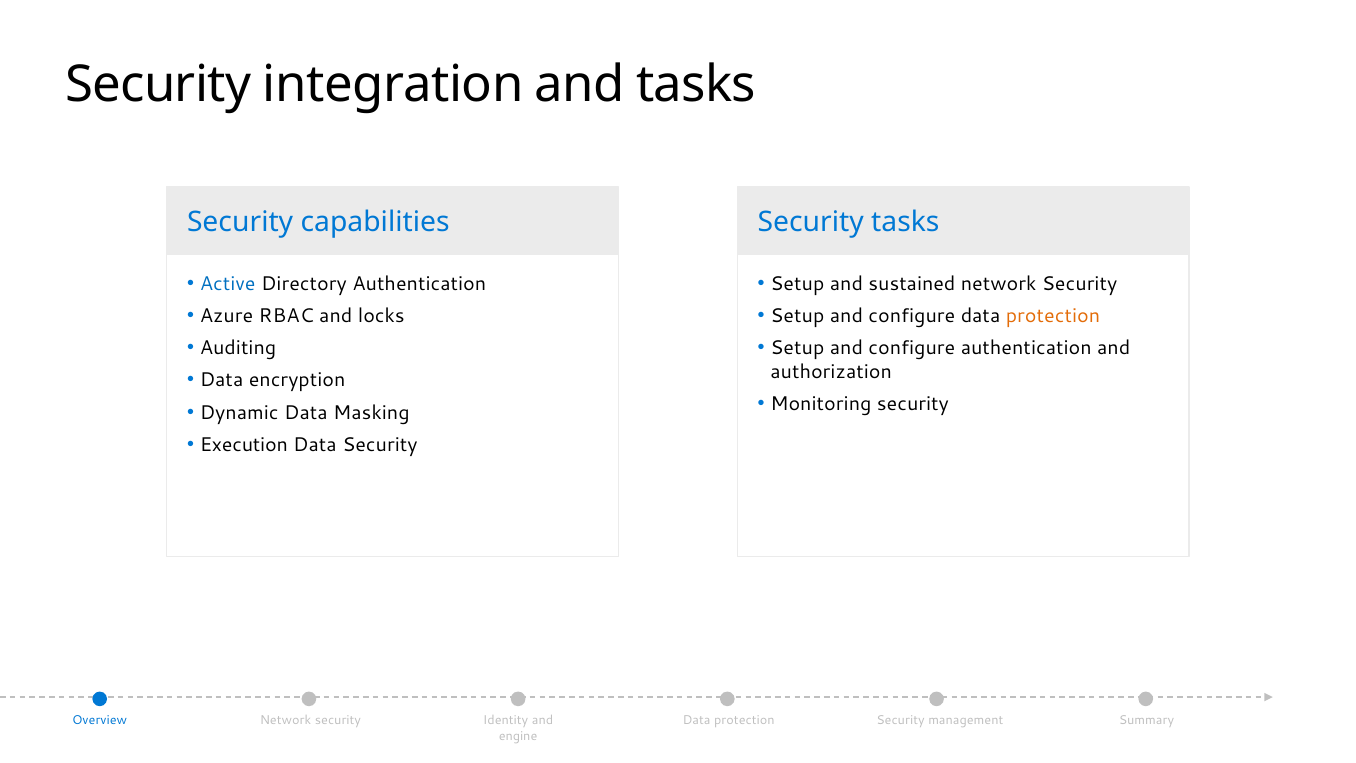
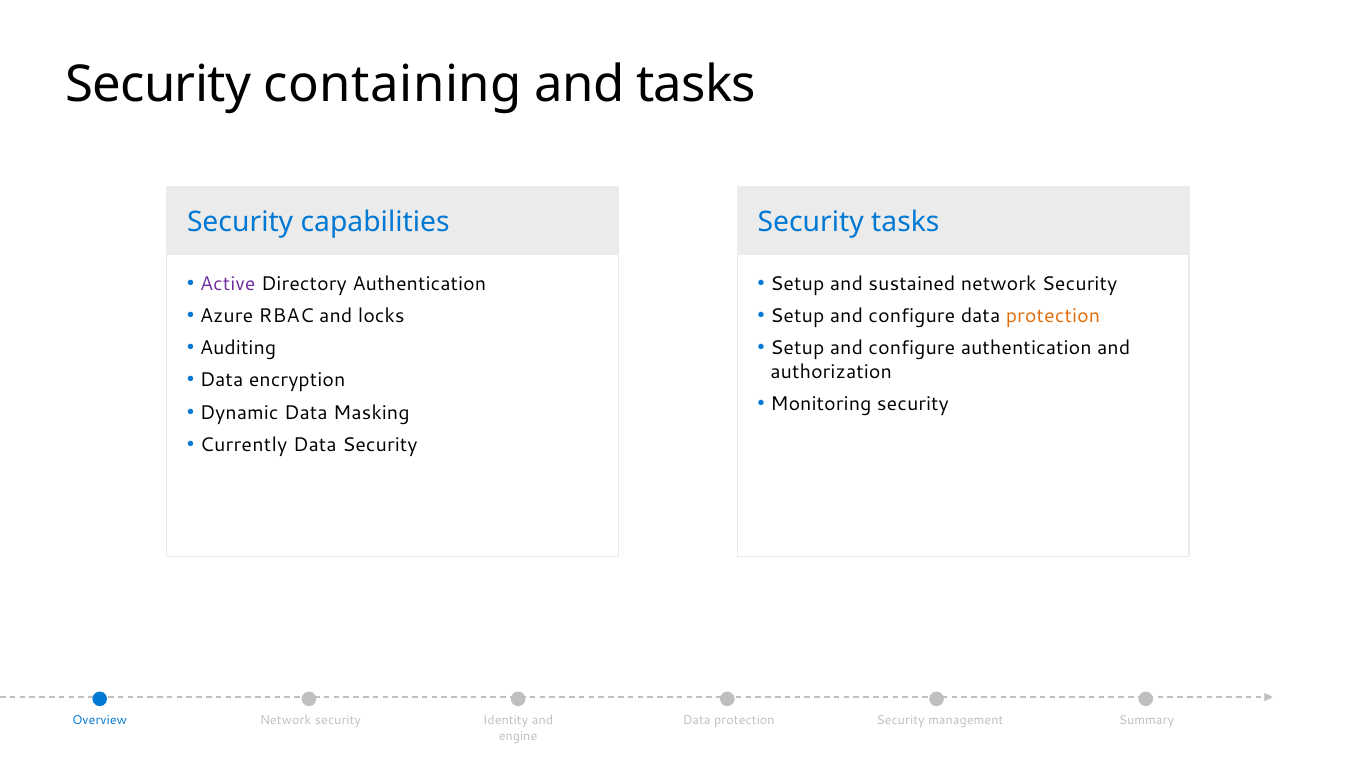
integration: integration -> containing
Active colour: blue -> purple
Execution: Execution -> Currently
